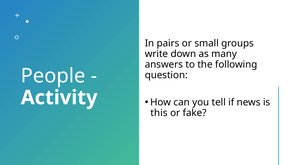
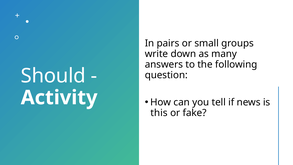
People: People -> Should
